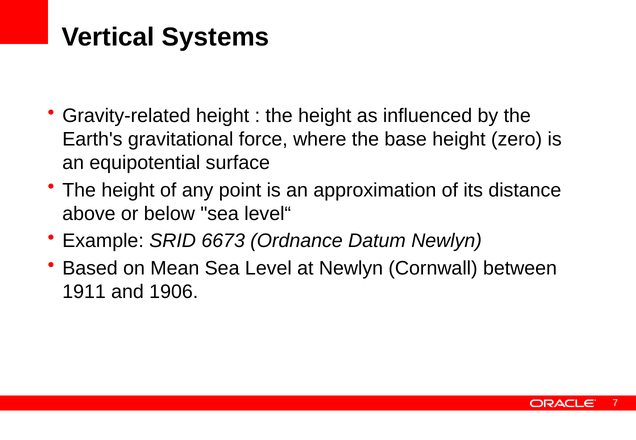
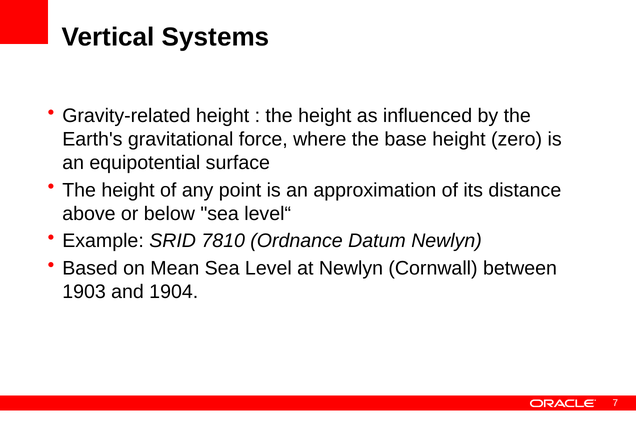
6673: 6673 -> 7810
1911: 1911 -> 1903
1906: 1906 -> 1904
